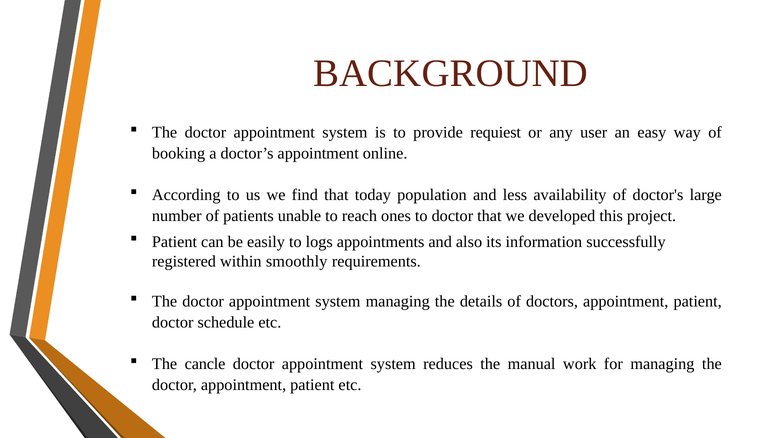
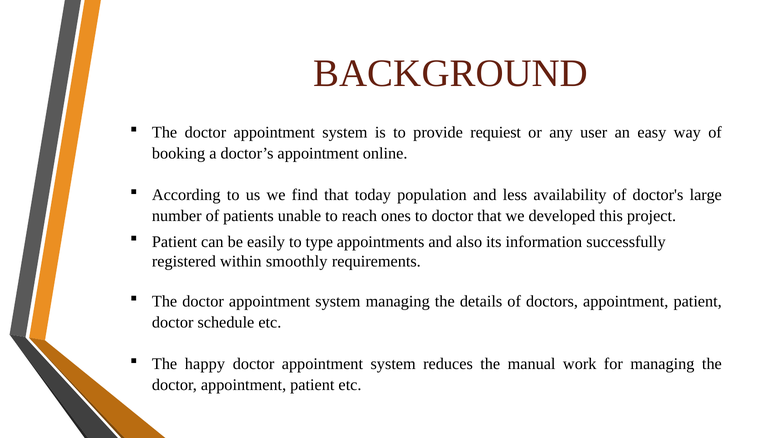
logs: logs -> type
cancle: cancle -> happy
